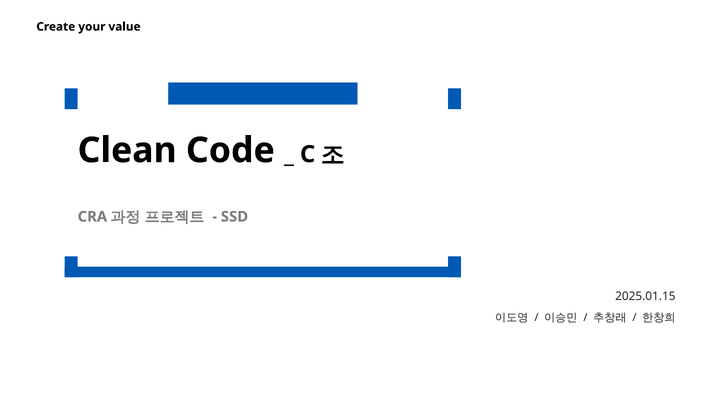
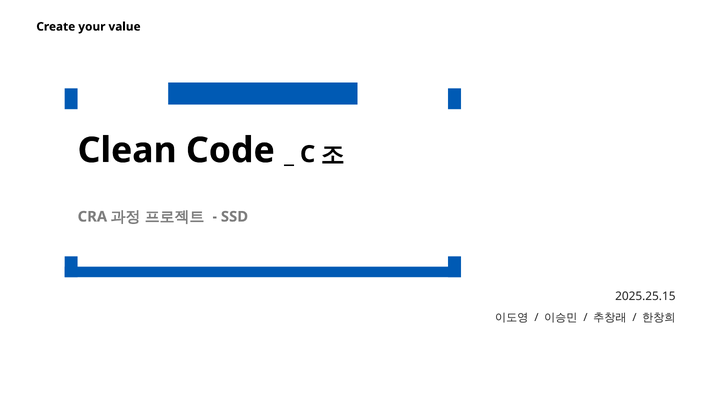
2025.01.15: 2025.01.15 -> 2025.25.15
